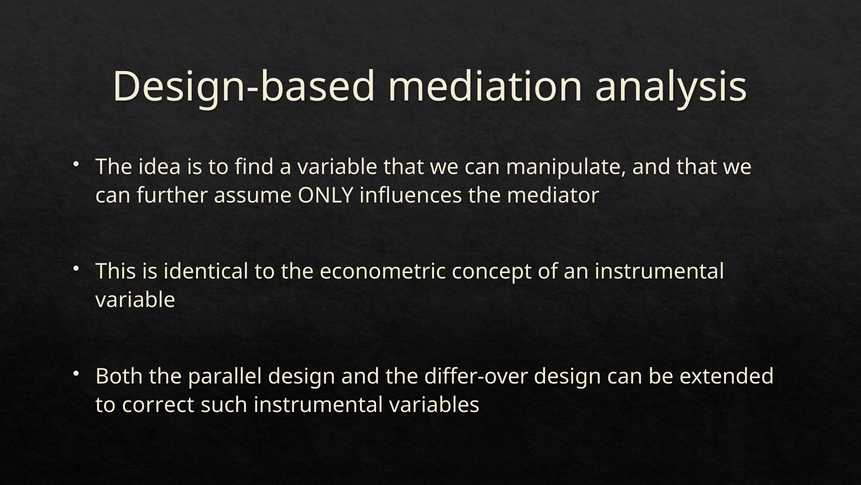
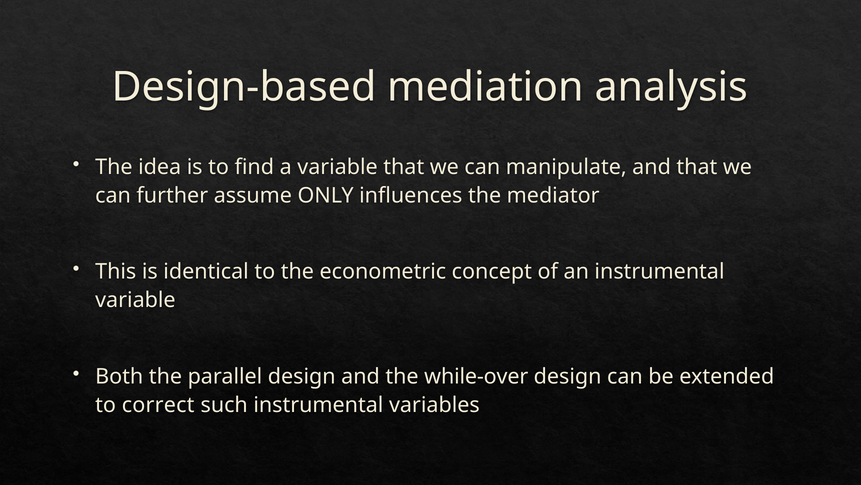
differ-over: differ-over -> while-over
